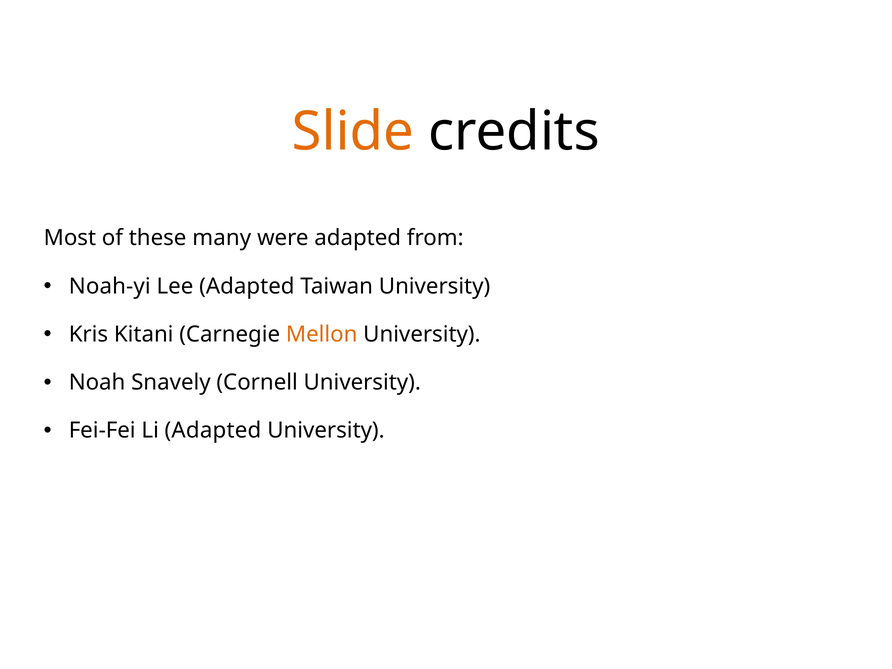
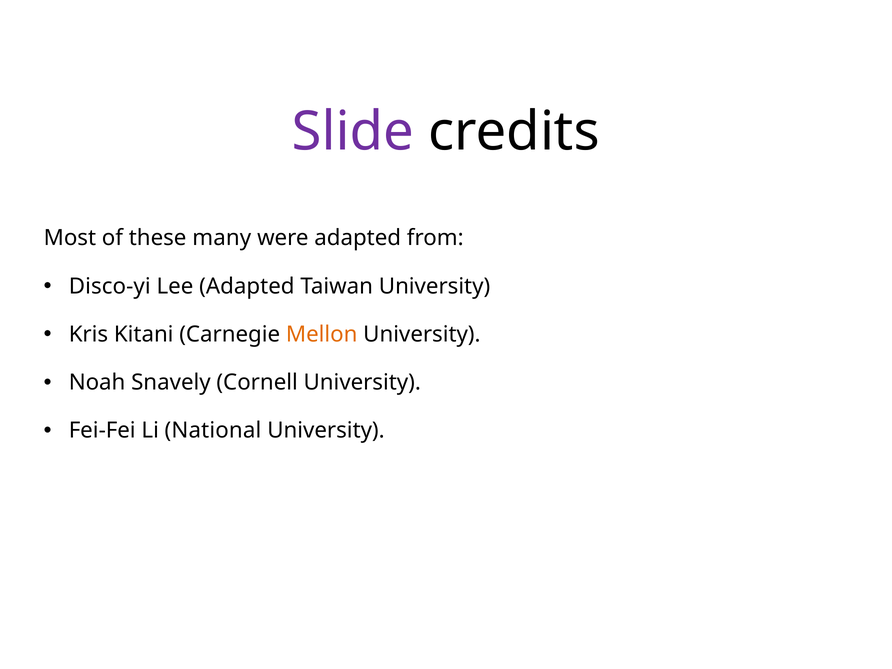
Slide colour: orange -> purple
Noah-yi: Noah-yi -> Disco-yi
Li Adapted: Adapted -> National
